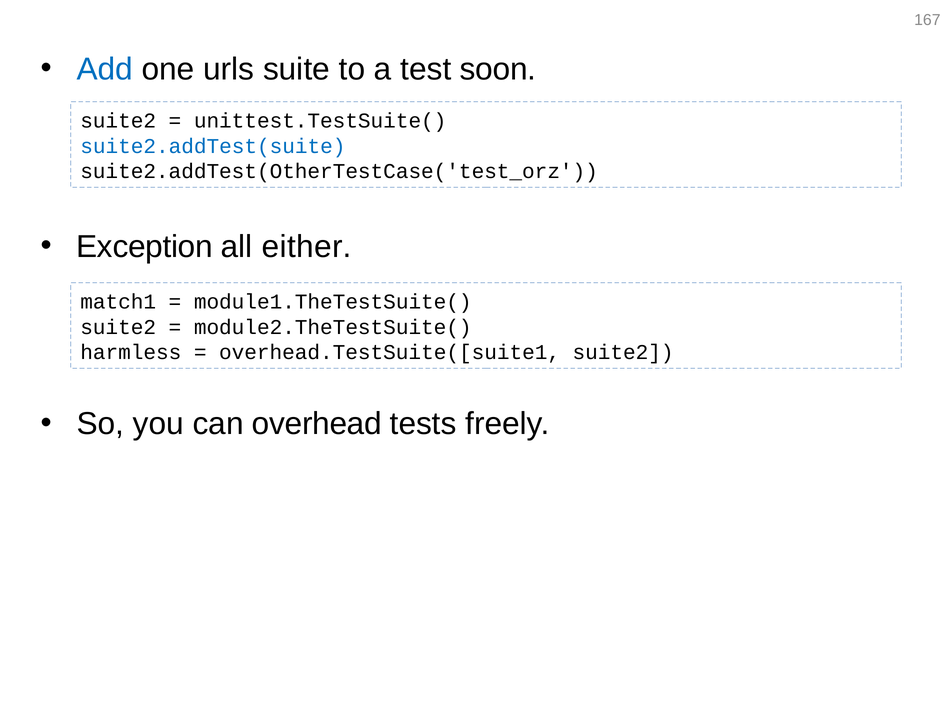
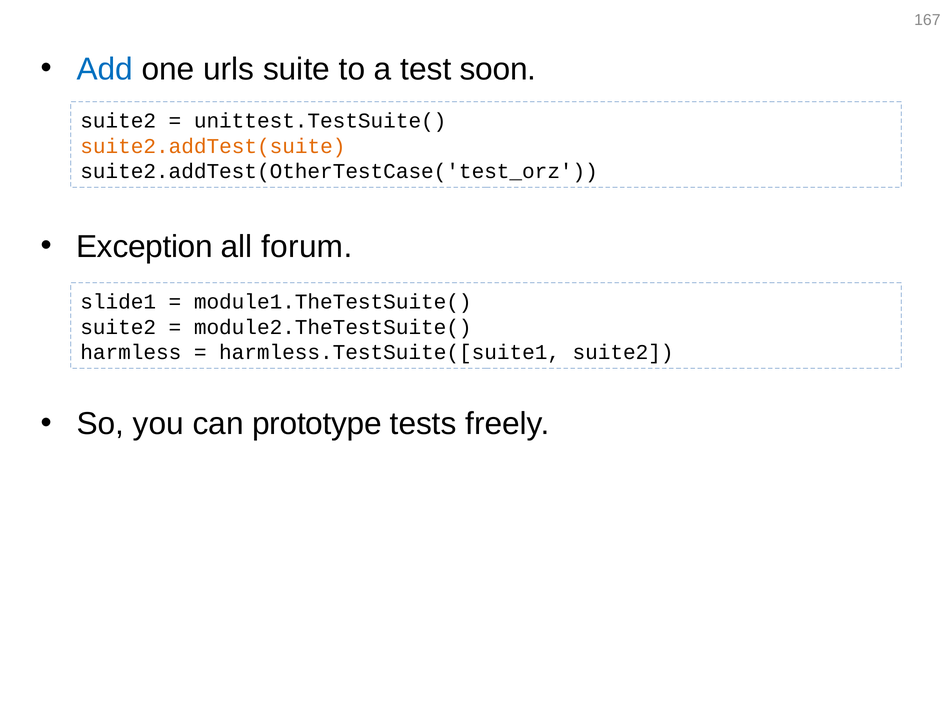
suite2.addTest(suite colour: blue -> orange
either: either -> forum
match1: match1 -> slide1
overhead.TestSuite([suite1: overhead.TestSuite([suite1 -> harmless.TestSuite([suite1
overhead: overhead -> prototype
